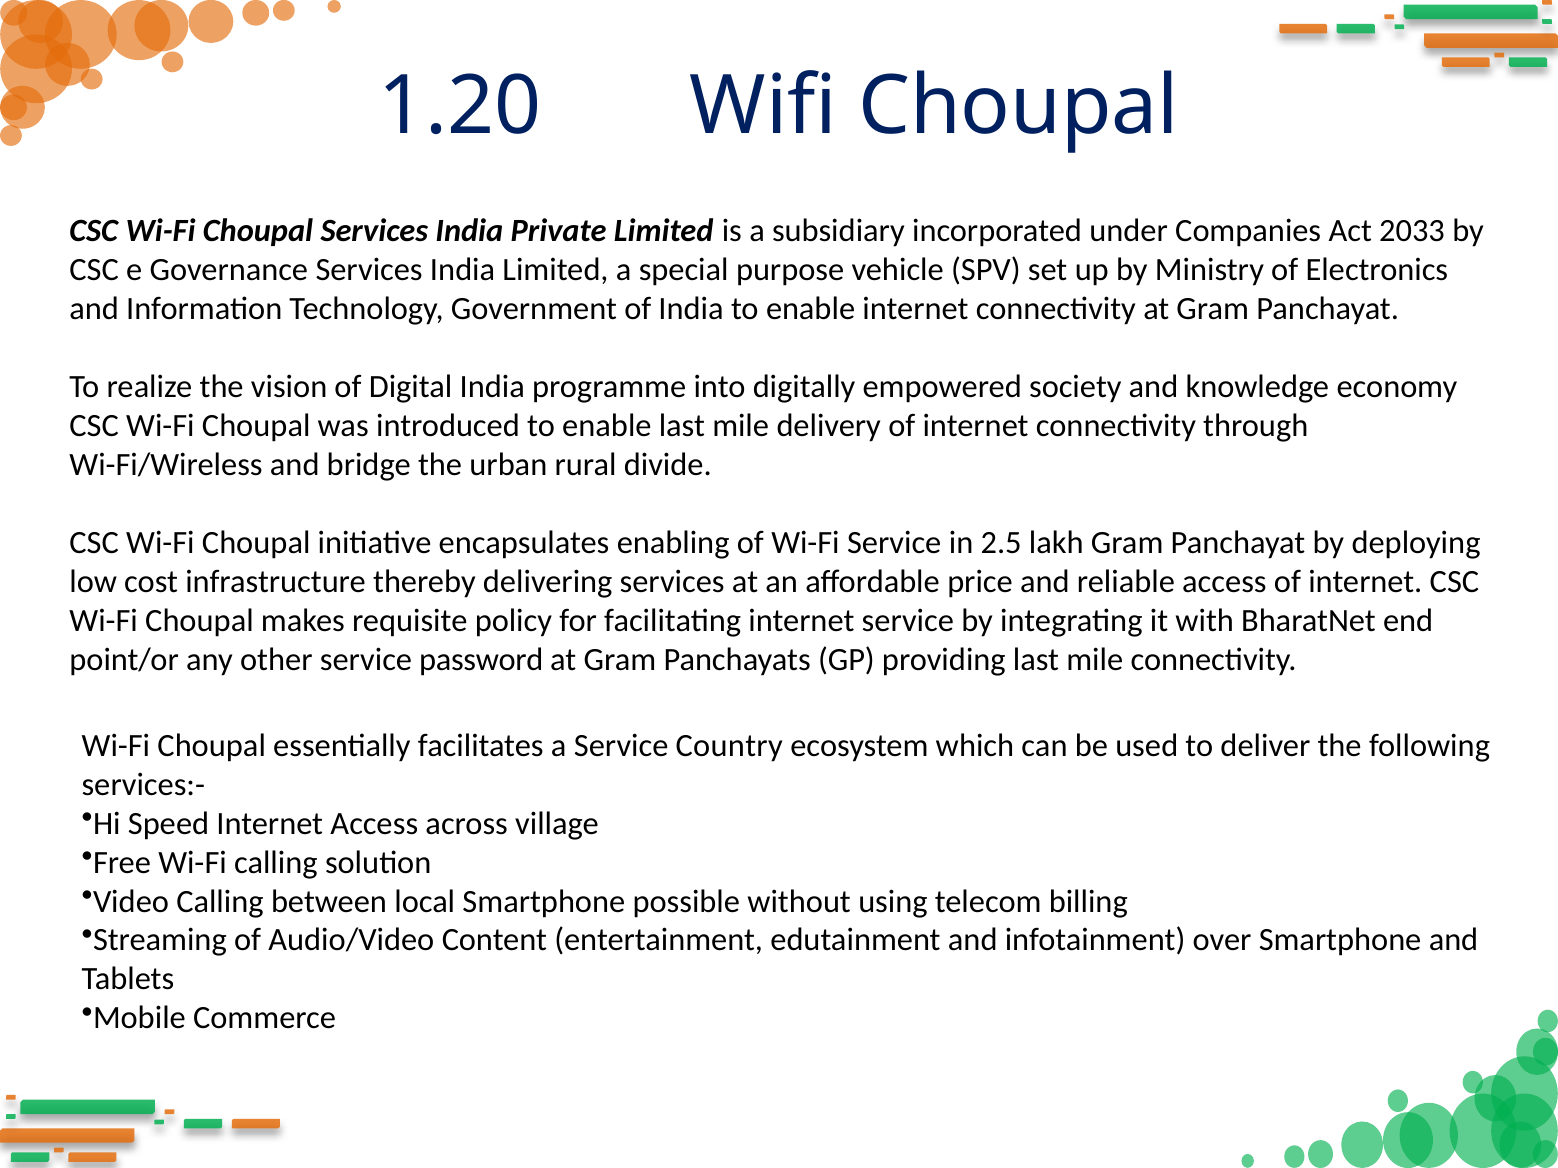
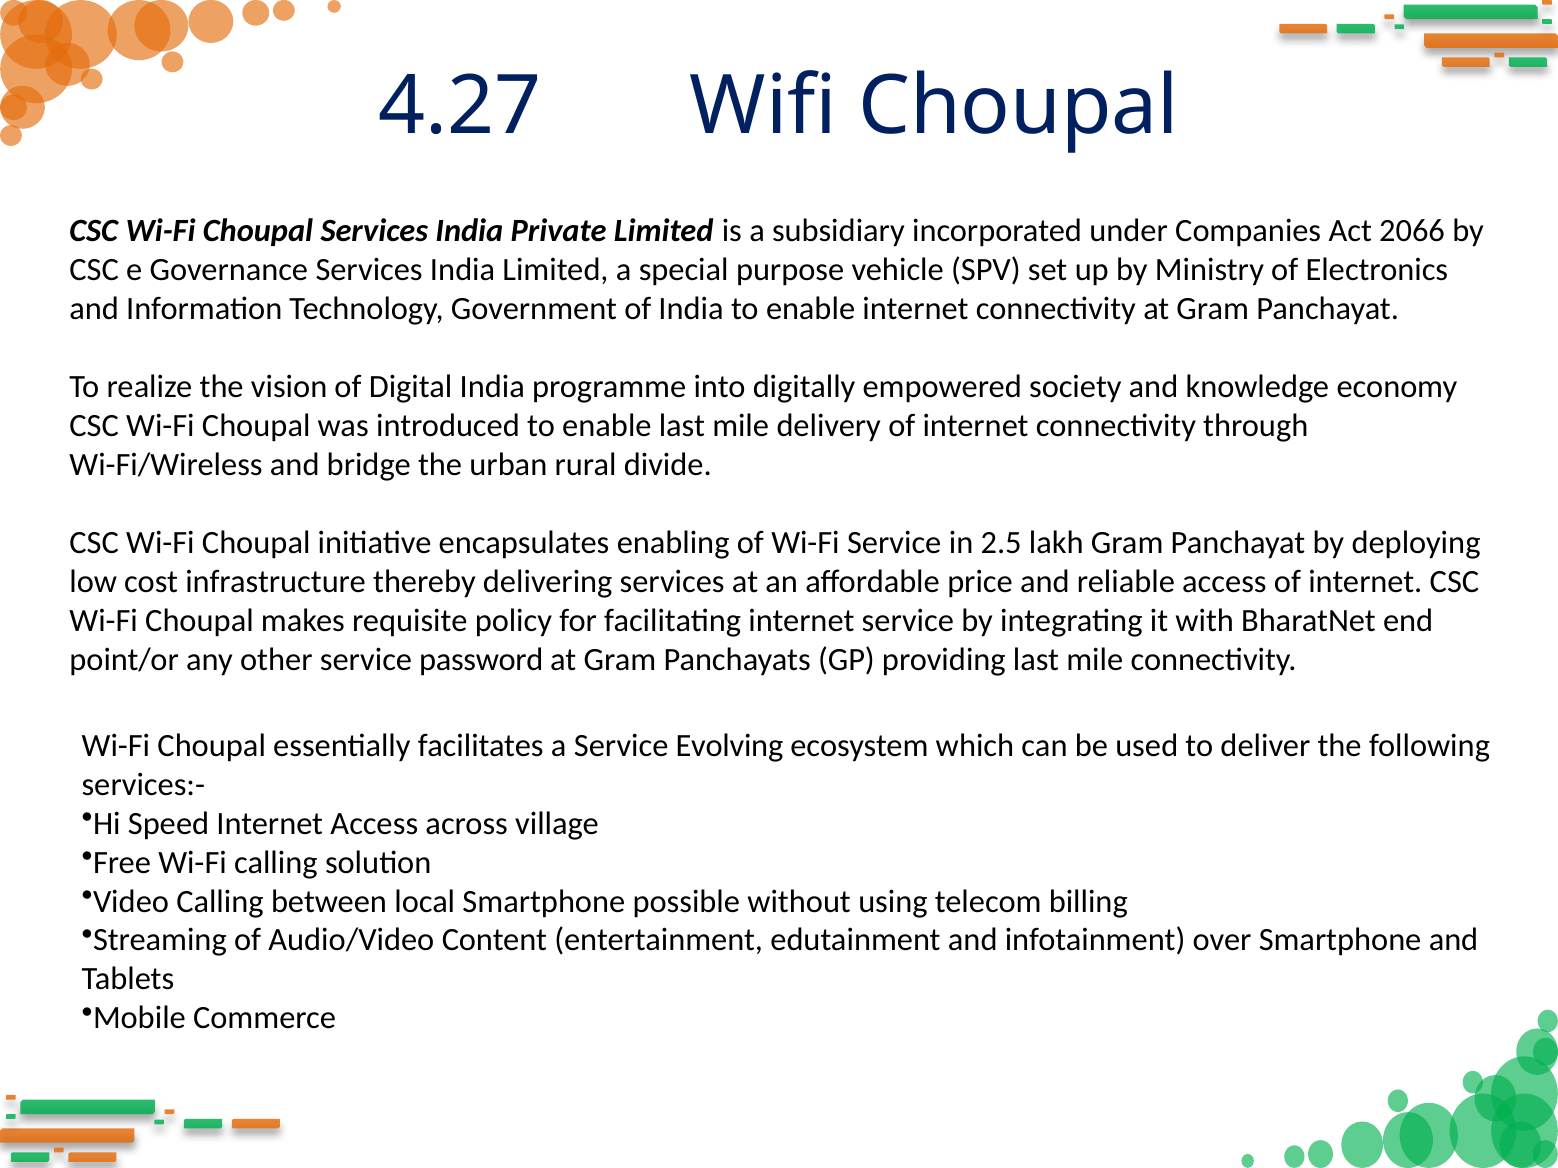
1.20: 1.20 -> 4.27
2033: 2033 -> 2066
Country: Country -> Evolving
